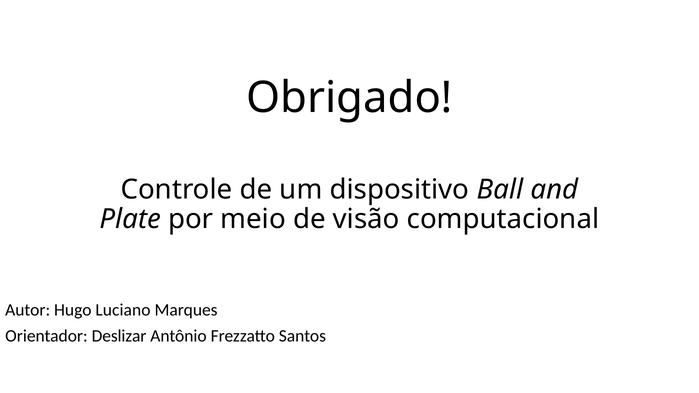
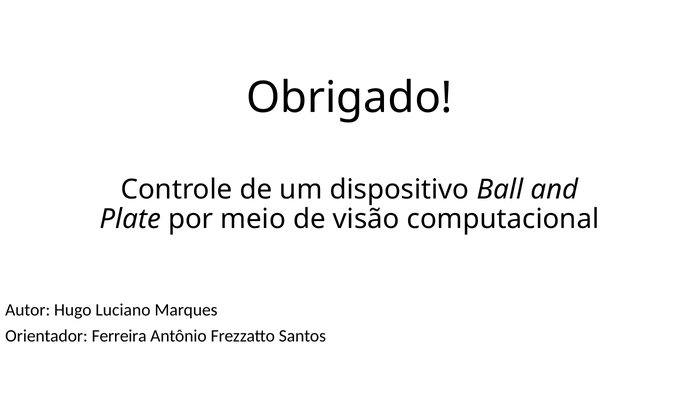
Deslizar: Deslizar -> Ferreira
